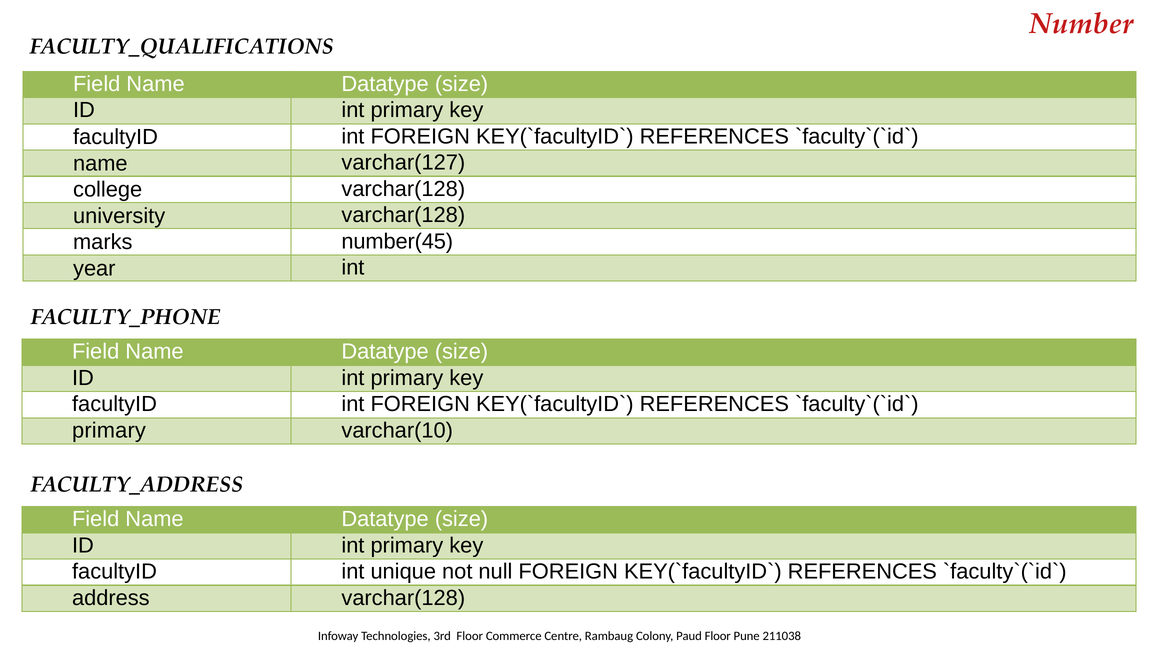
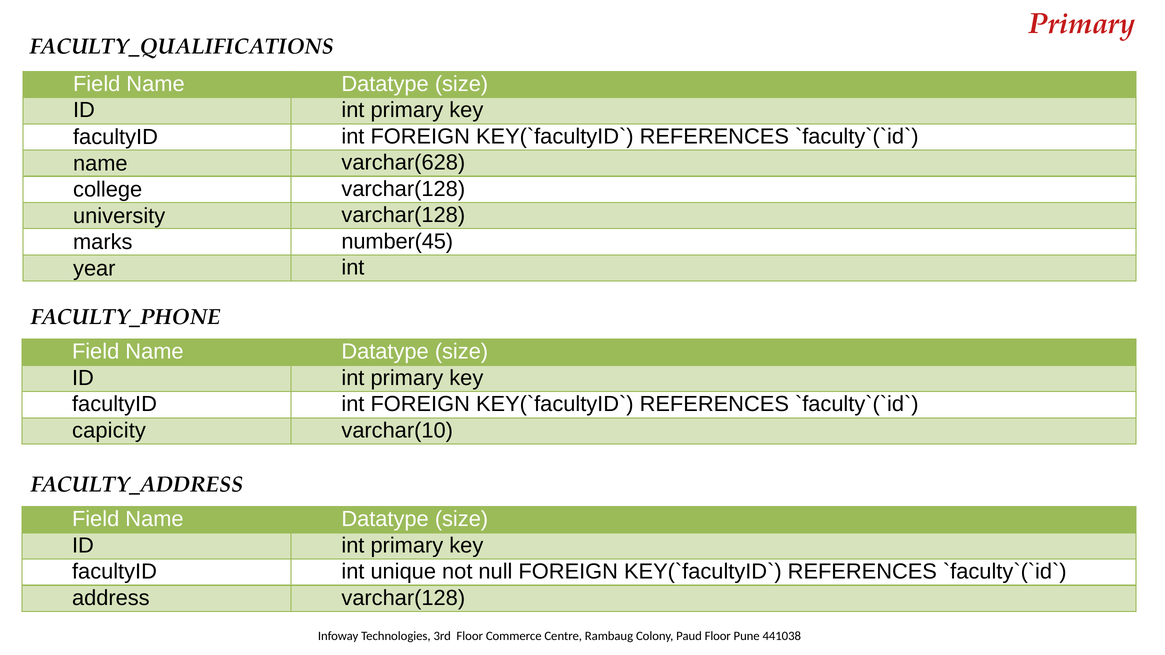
Number at (1082, 24): Number -> Primary
varchar(127: varchar(127 -> varchar(628
primary at (109, 431): primary -> capicity
211038: 211038 -> 441038
